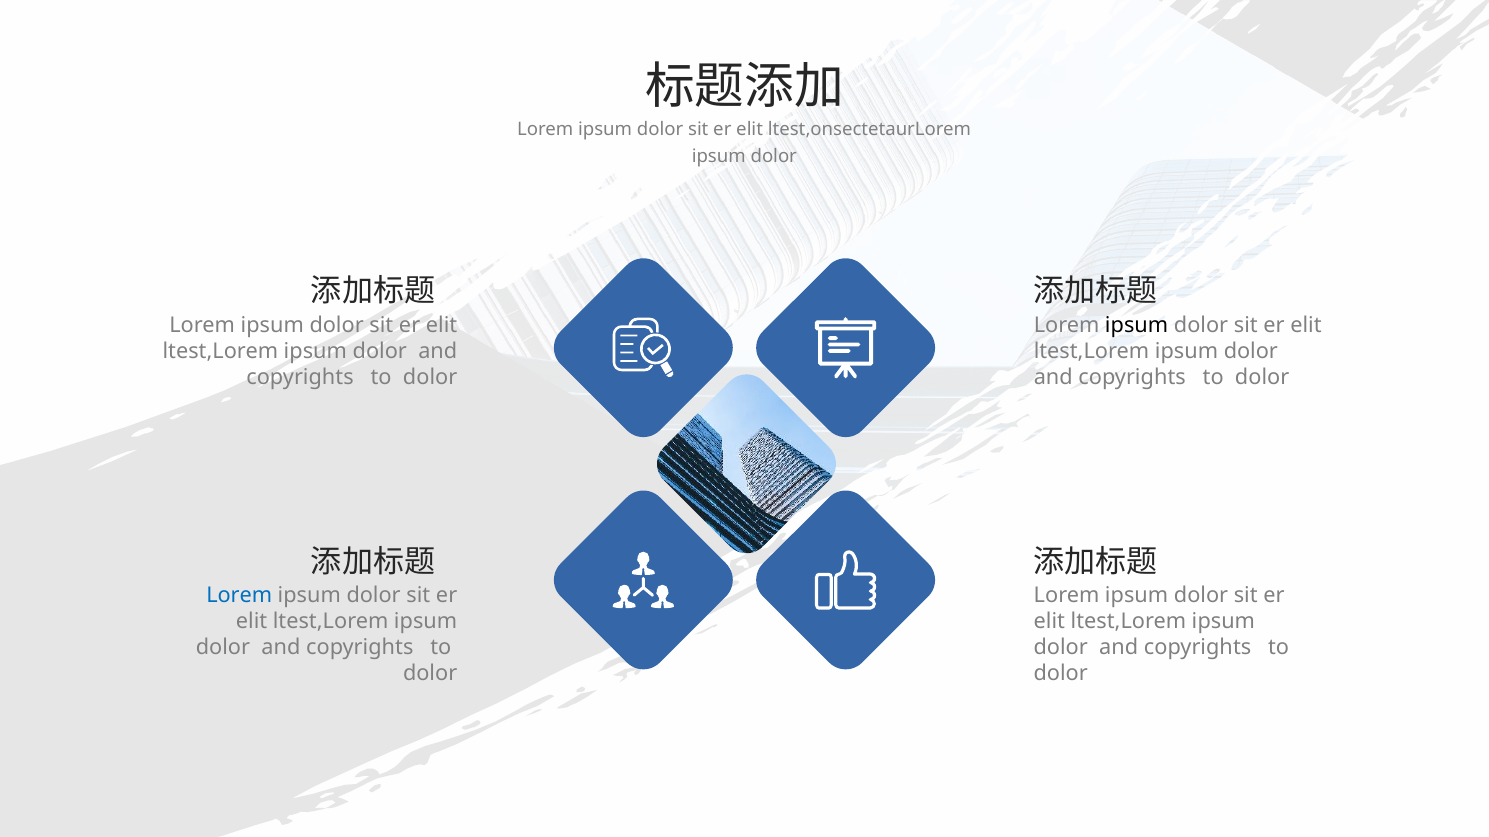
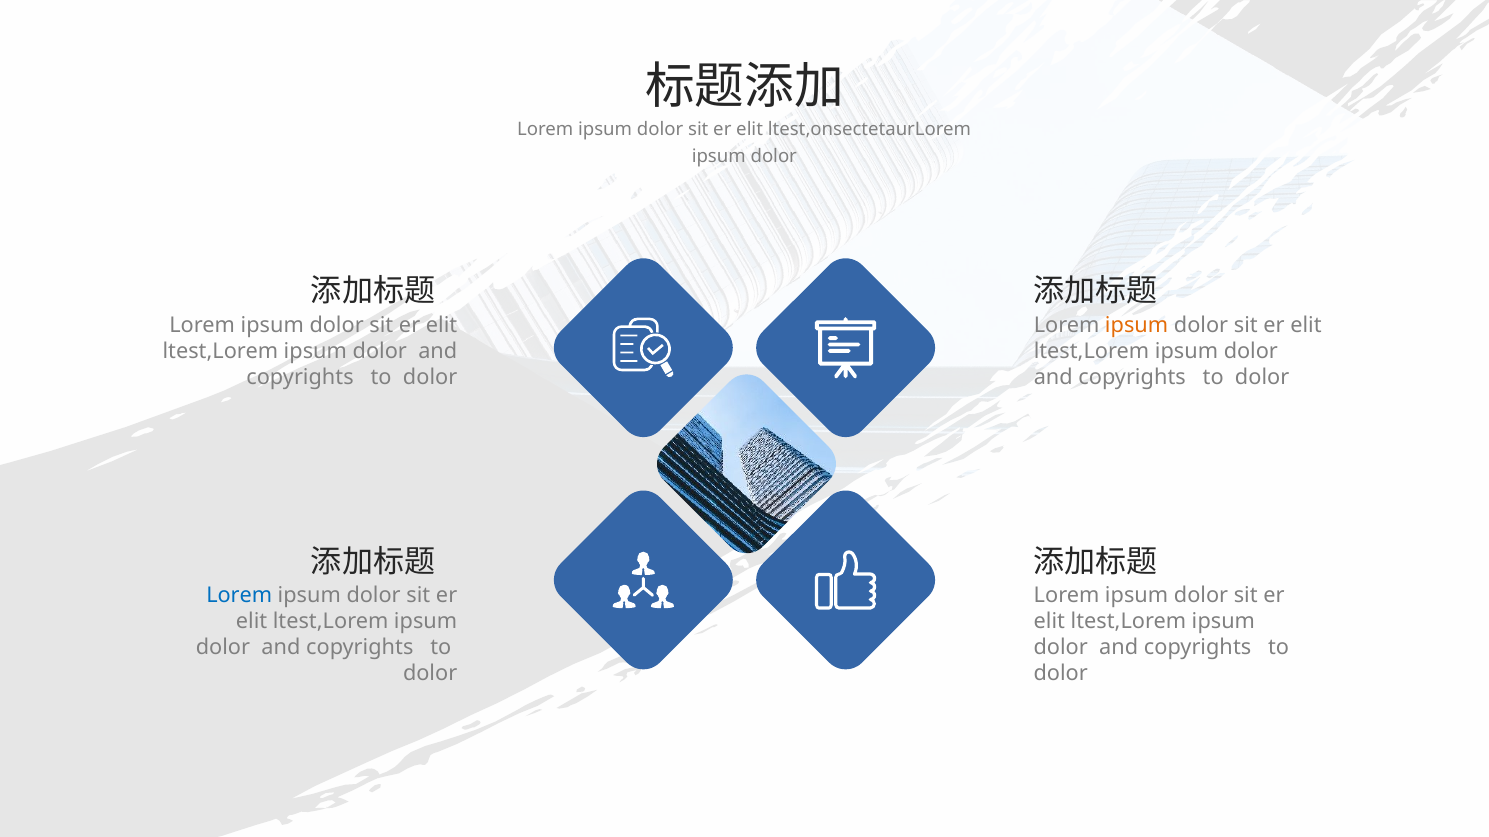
ipsum at (1137, 326) colour: black -> orange
